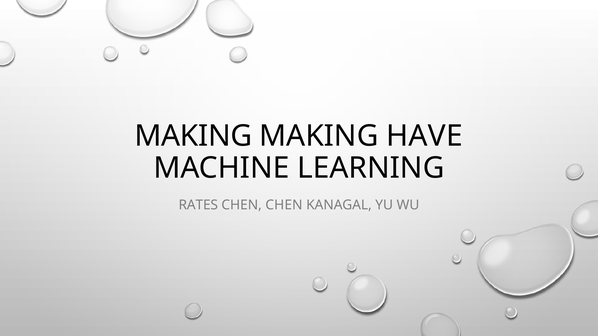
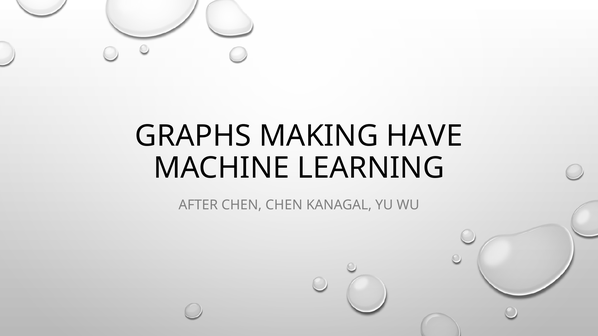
MAKING at (193, 136): MAKING -> GRAPHS
RATES: RATES -> AFTER
